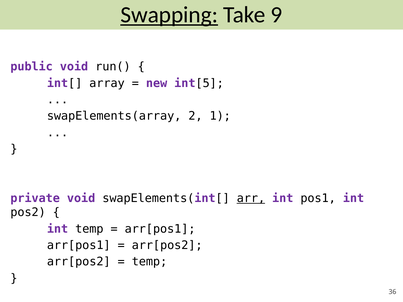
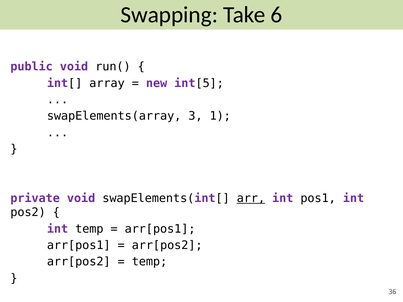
Swapping underline: present -> none
9: 9 -> 6
swapElements(array 2: 2 -> 3
